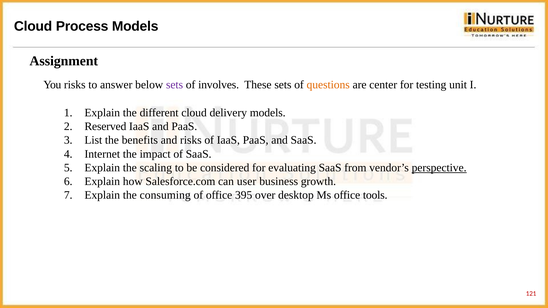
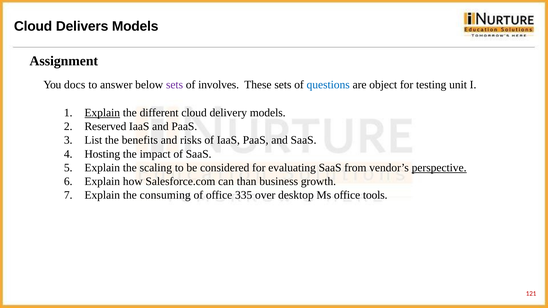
Process: Process -> Delivers
You risks: risks -> docs
questions colour: orange -> blue
center: center -> object
Explain at (102, 113) underline: none -> present
Internet: Internet -> Hosting
user: user -> than
395: 395 -> 335
